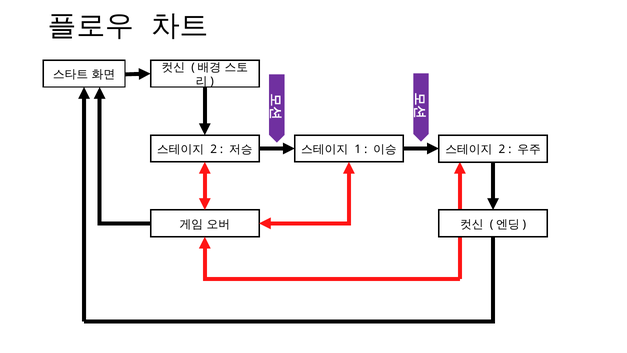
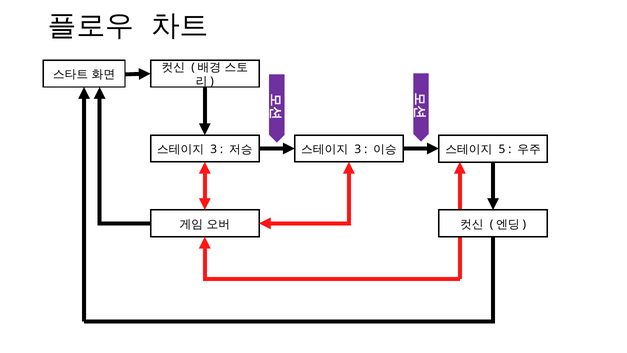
2 at (214, 149): 2 -> 3
1 at (358, 149): 1 -> 3
2 at (502, 149): 2 -> 5
